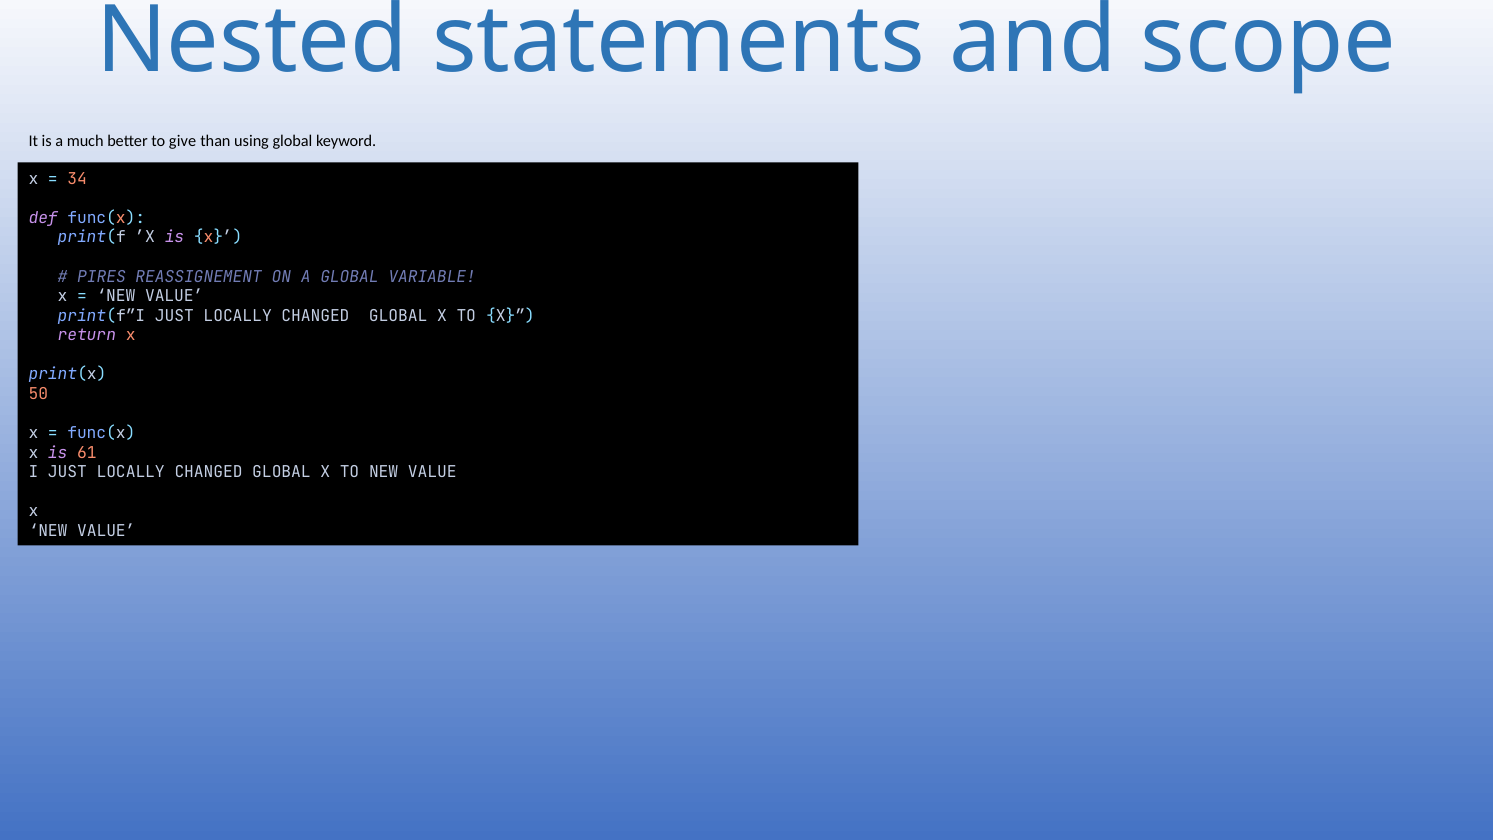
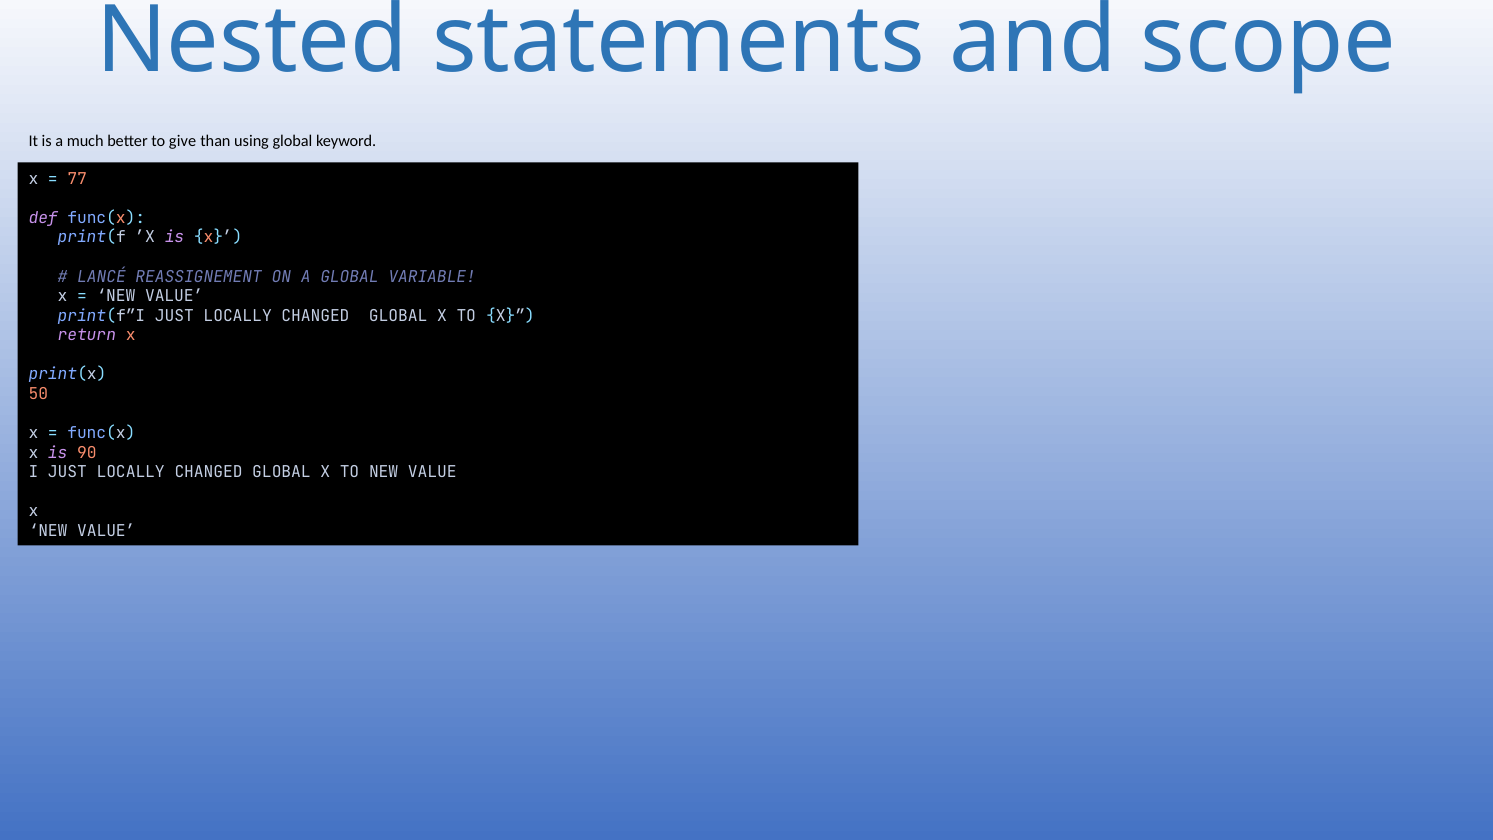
34: 34 -> 77
PIRES: PIRES -> LANCÉ
61: 61 -> 90
